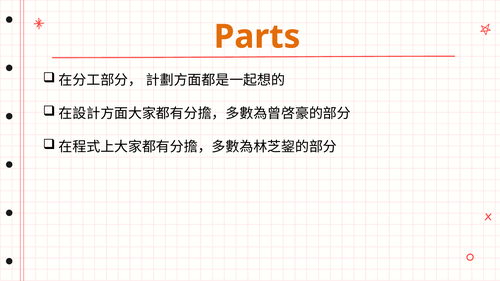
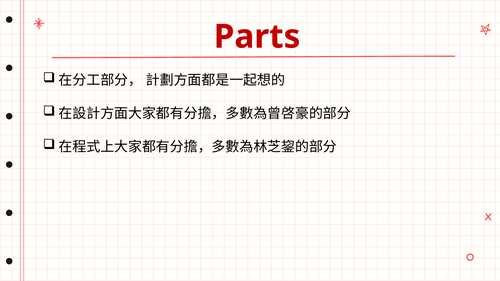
Parts colour: orange -> red
